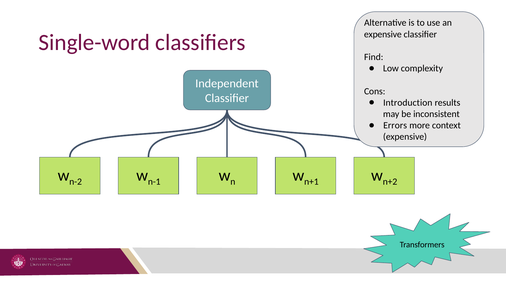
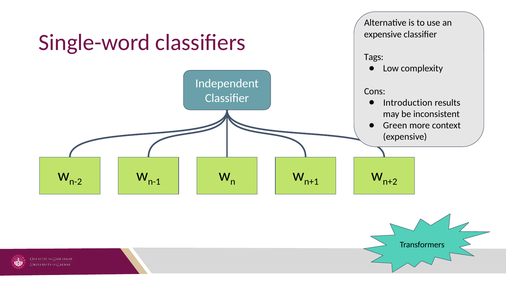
Find: Find -> Tags
Errors: Errors -> Green
